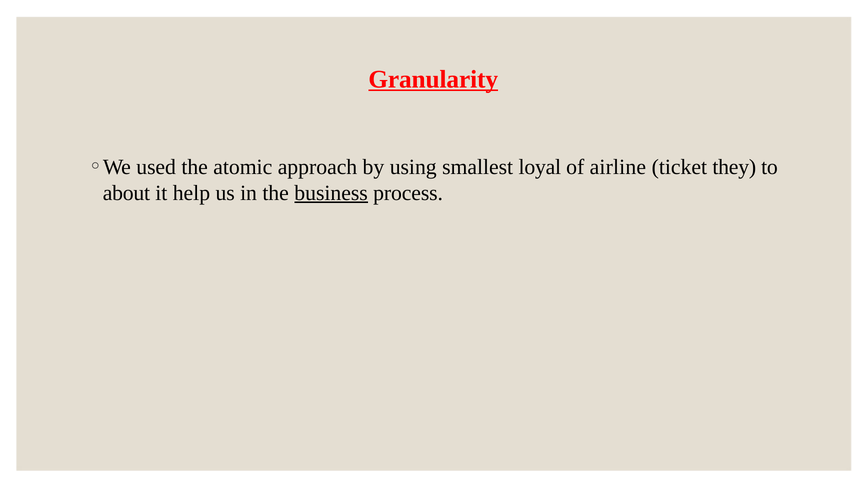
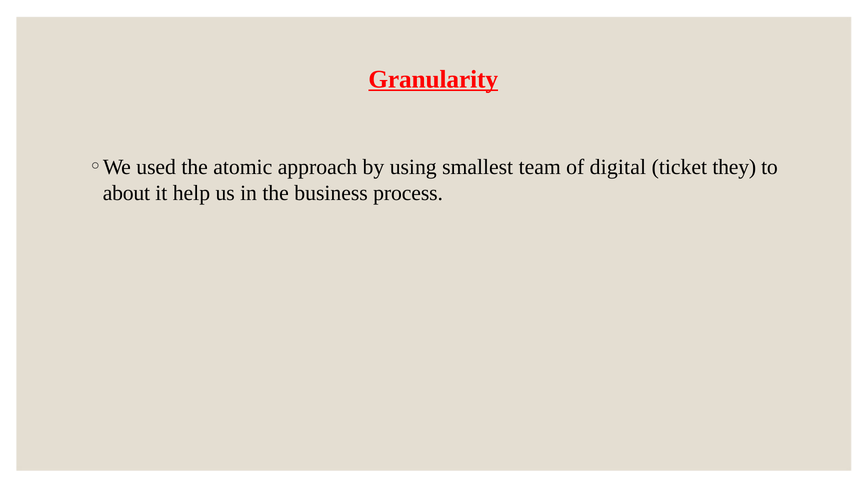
loyal: loyal -> team
airline: airline -> digital
business underline: present -> none
